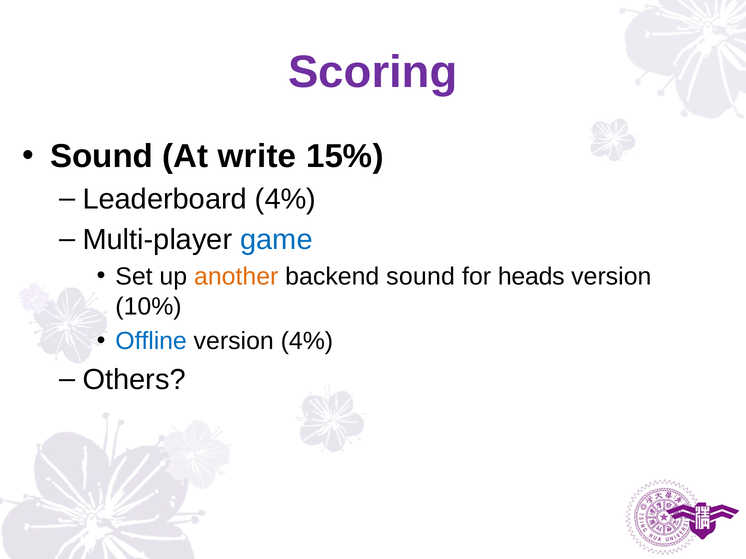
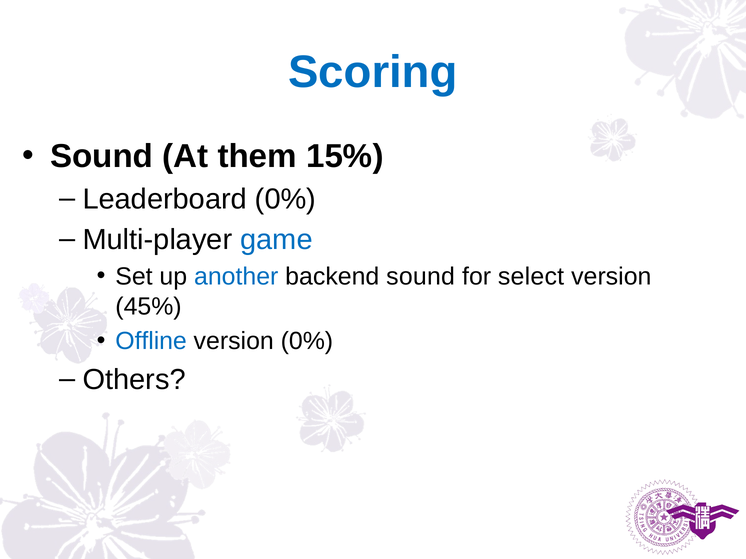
Scoring colour: purple -> blue
write: write -> them
Leaderboard 4%: 4% -> 0%
another colour: orange -> blue
heads: heads -> select
10%: 10% -> 45%
version 4%: 4% -> 0%
